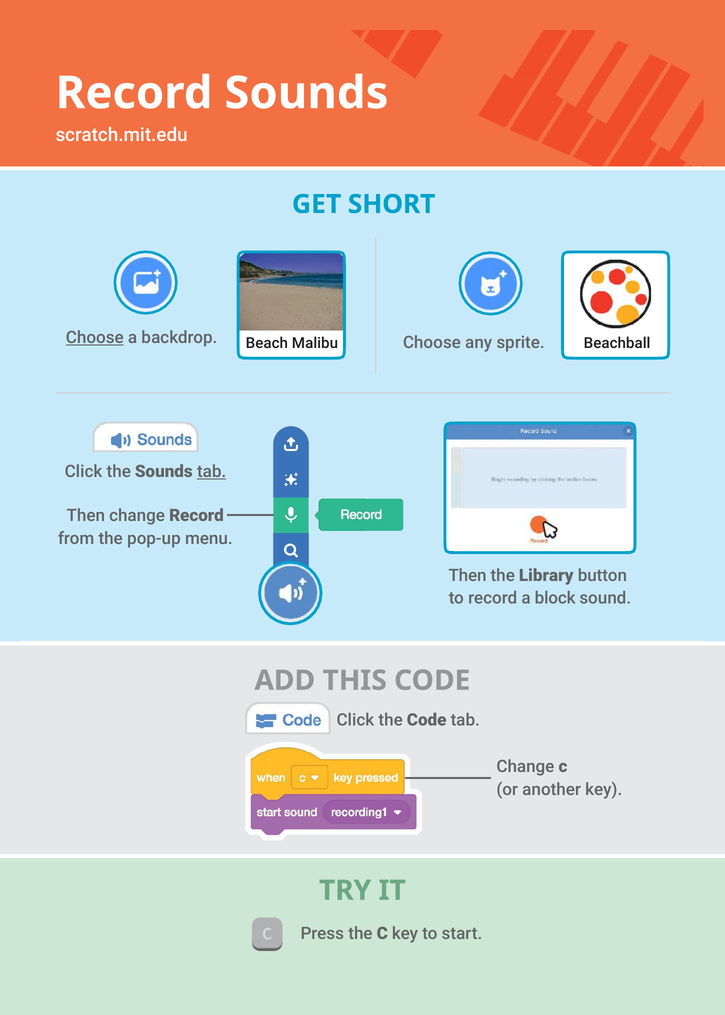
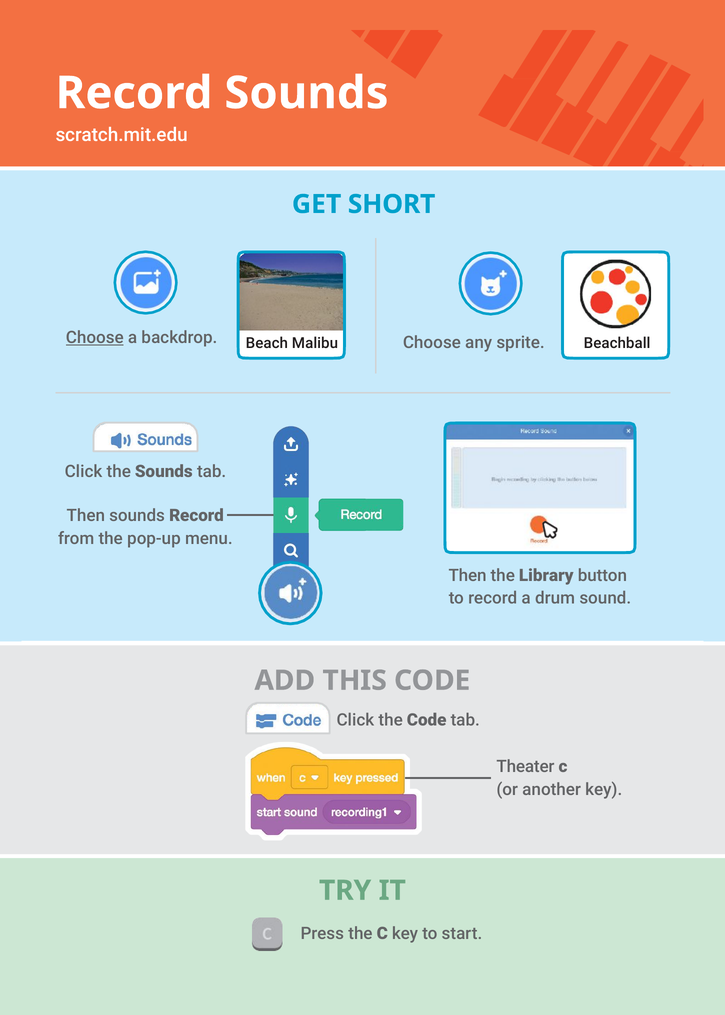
tab at (212, 472) underline: present -> none
Then change: change -> sounds
block: block -> drum
Change at (525, 767): Change -> Theater
